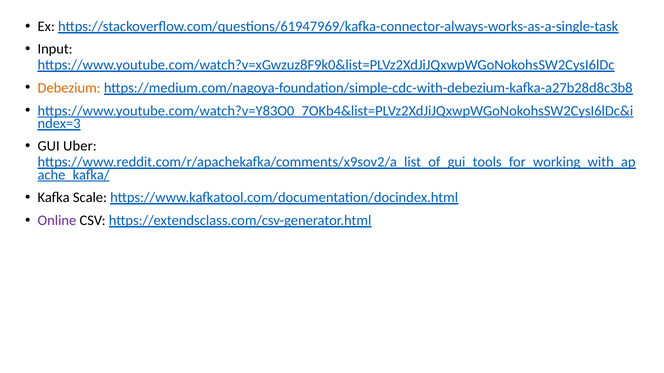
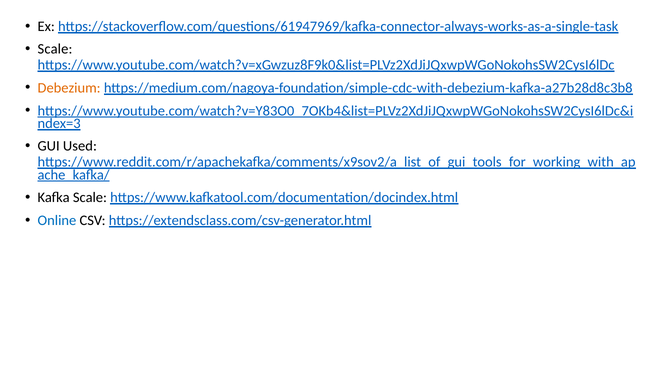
Input at (55, 49): Input -> Scale
Uber: Uber -> Used
Online colour: purple -> blue
